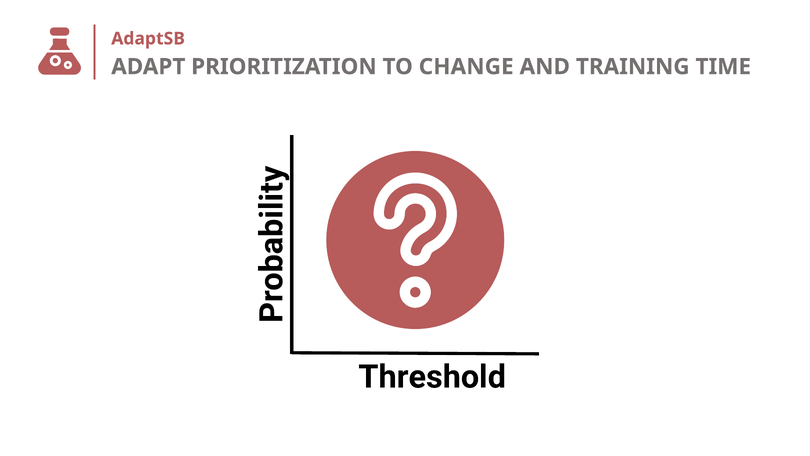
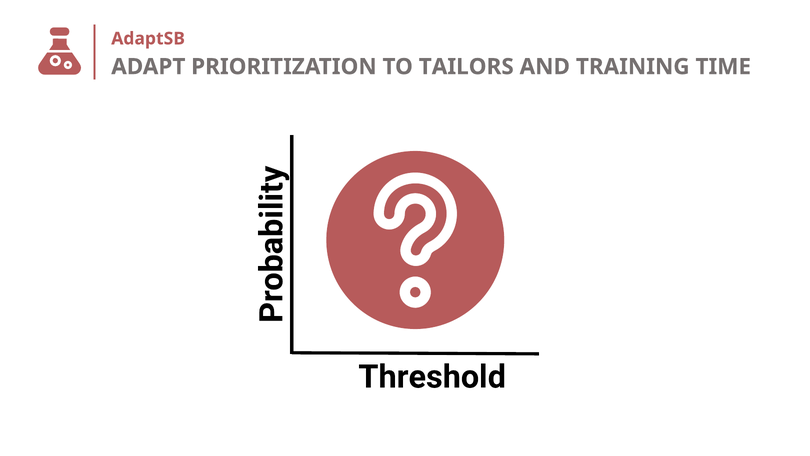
CHANGE: CHANGE -> TAILORS
